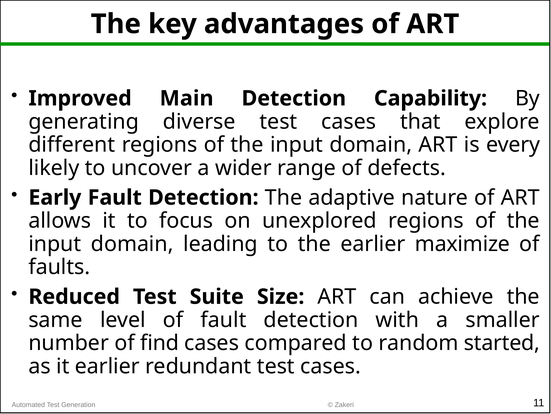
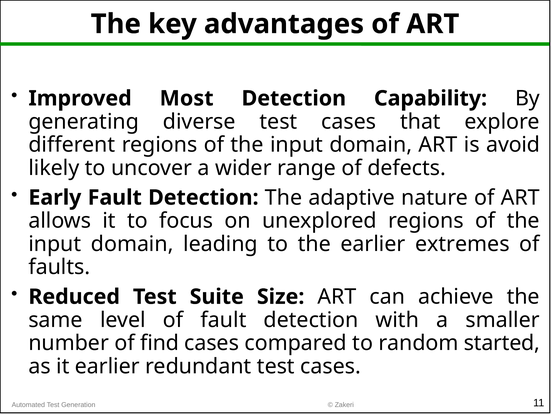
Main: Main -> Most
every: every -> avoid
maximize: maximize -> extremes
